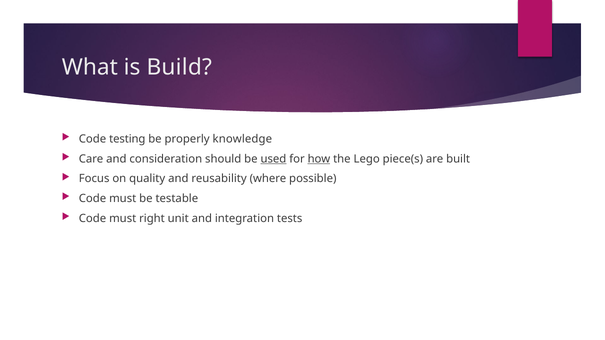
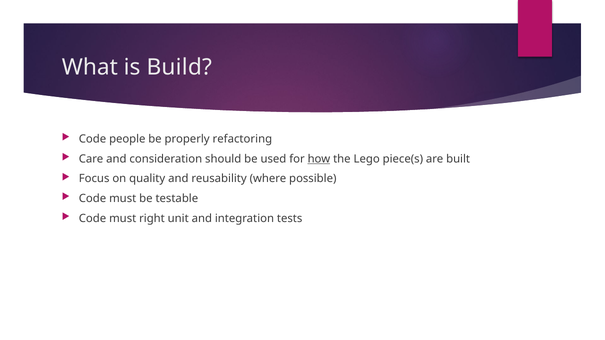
testing: testing -> people
knowledge: knowledge -> refactoring
used underline: present -> none
